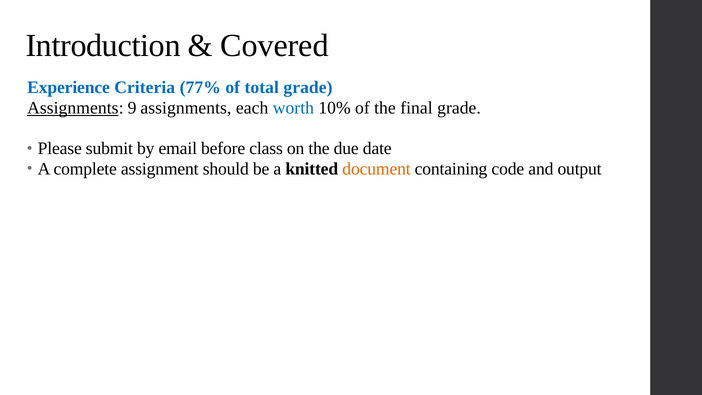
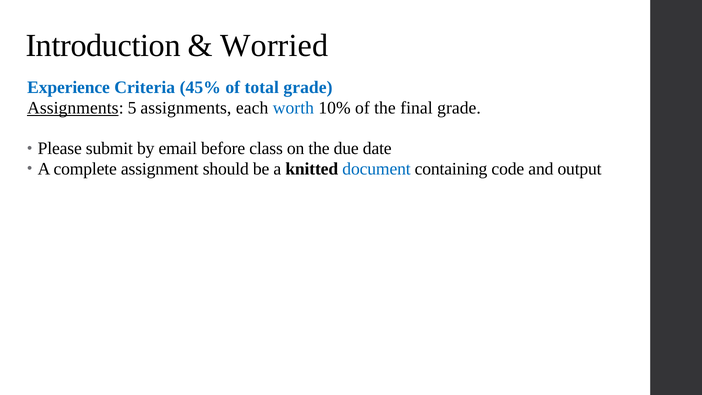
Covered: Covered -> Worried
77%: 77% -> 45%
9: 9 -> 5
document colour: orange -> blue
